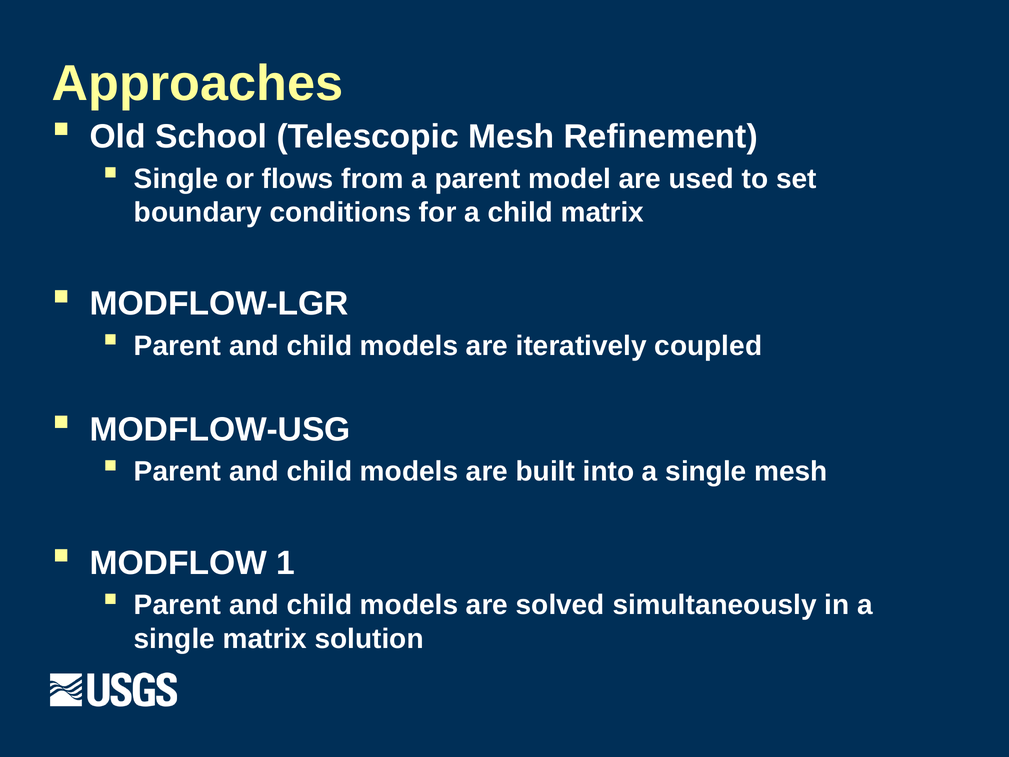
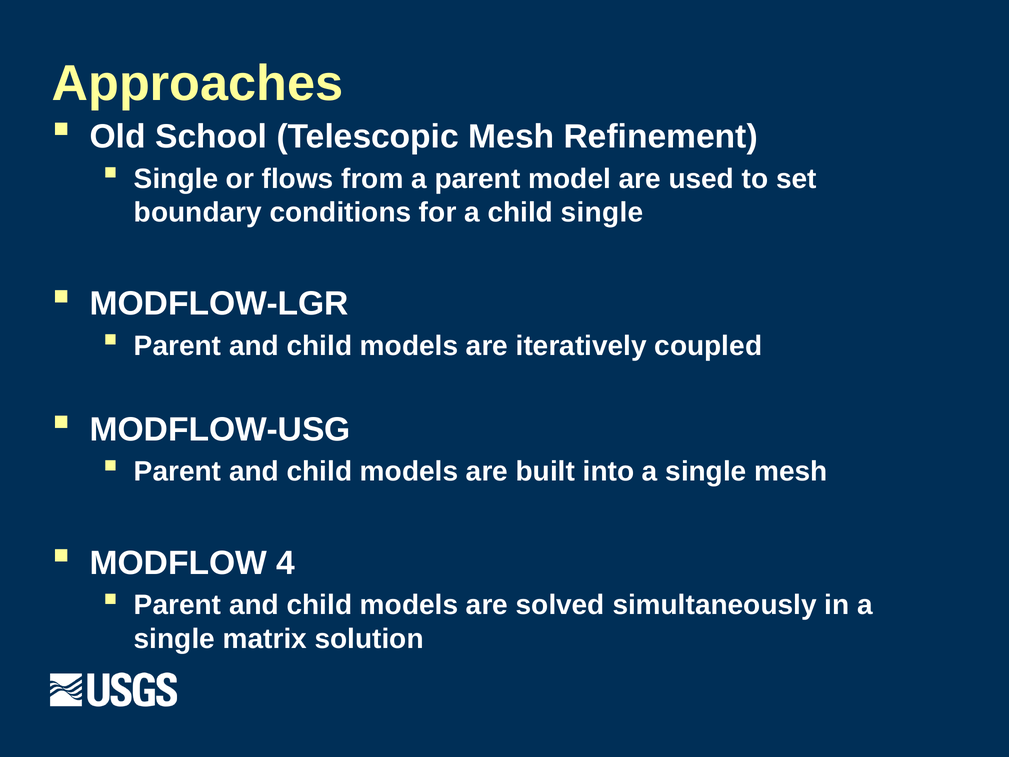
child matrix: matrix -> single
1: 1 -> 4
